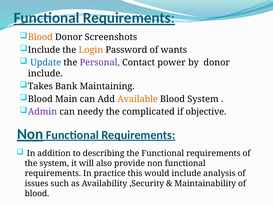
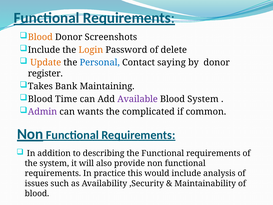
wants: wants -> delete
Update colour: blue -> orange
Personal colour: purple -> blue
power: power -> saying
include at (45, 73): include -> register
Main: Main -> Time
Available colour: orange -> purple
needy: needy -> wants
objective: objective -> common
